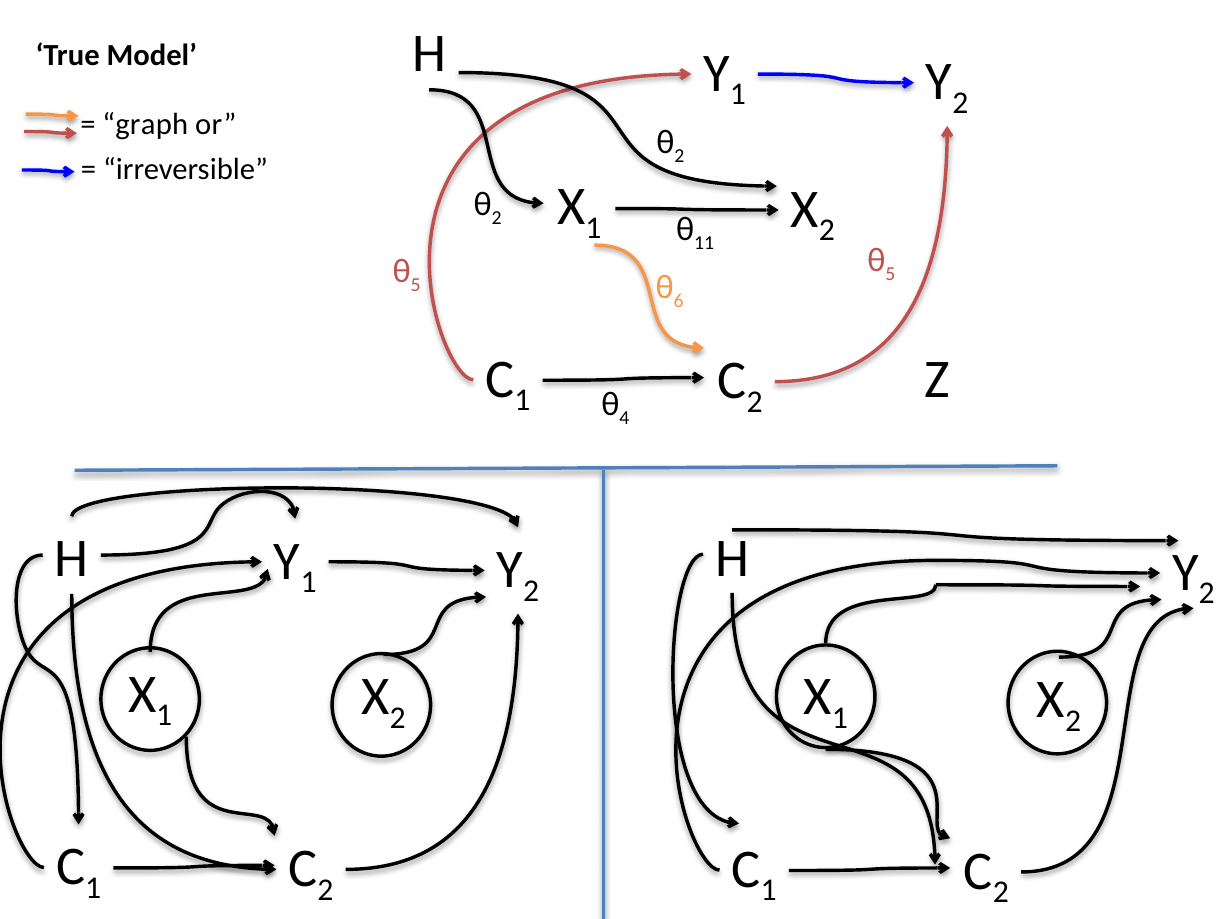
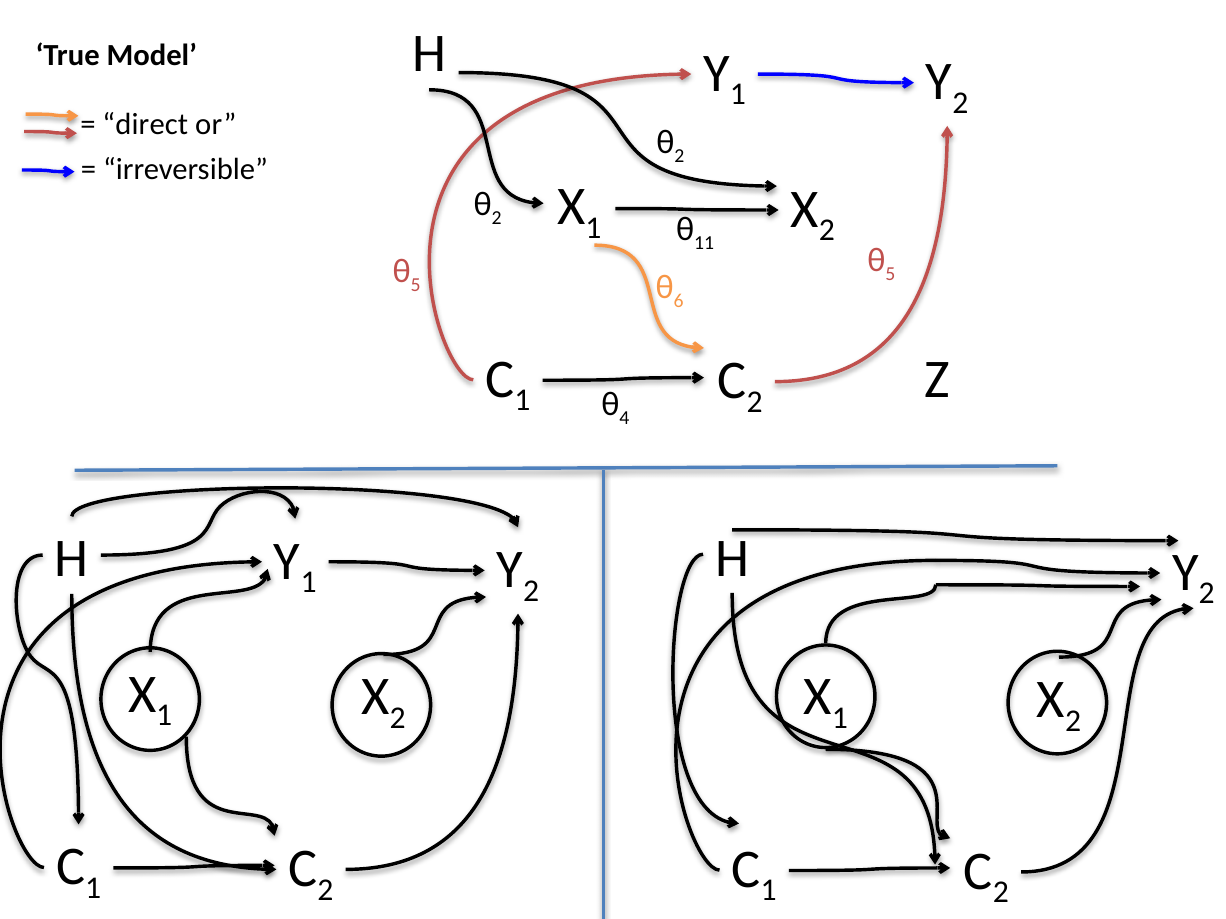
graph: graph -> direct
